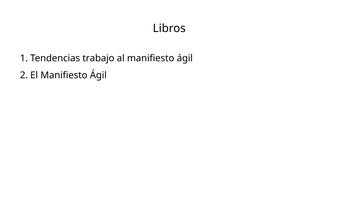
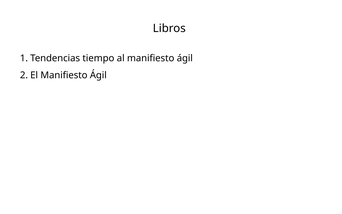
trabajo: trabajo -> tiempo
